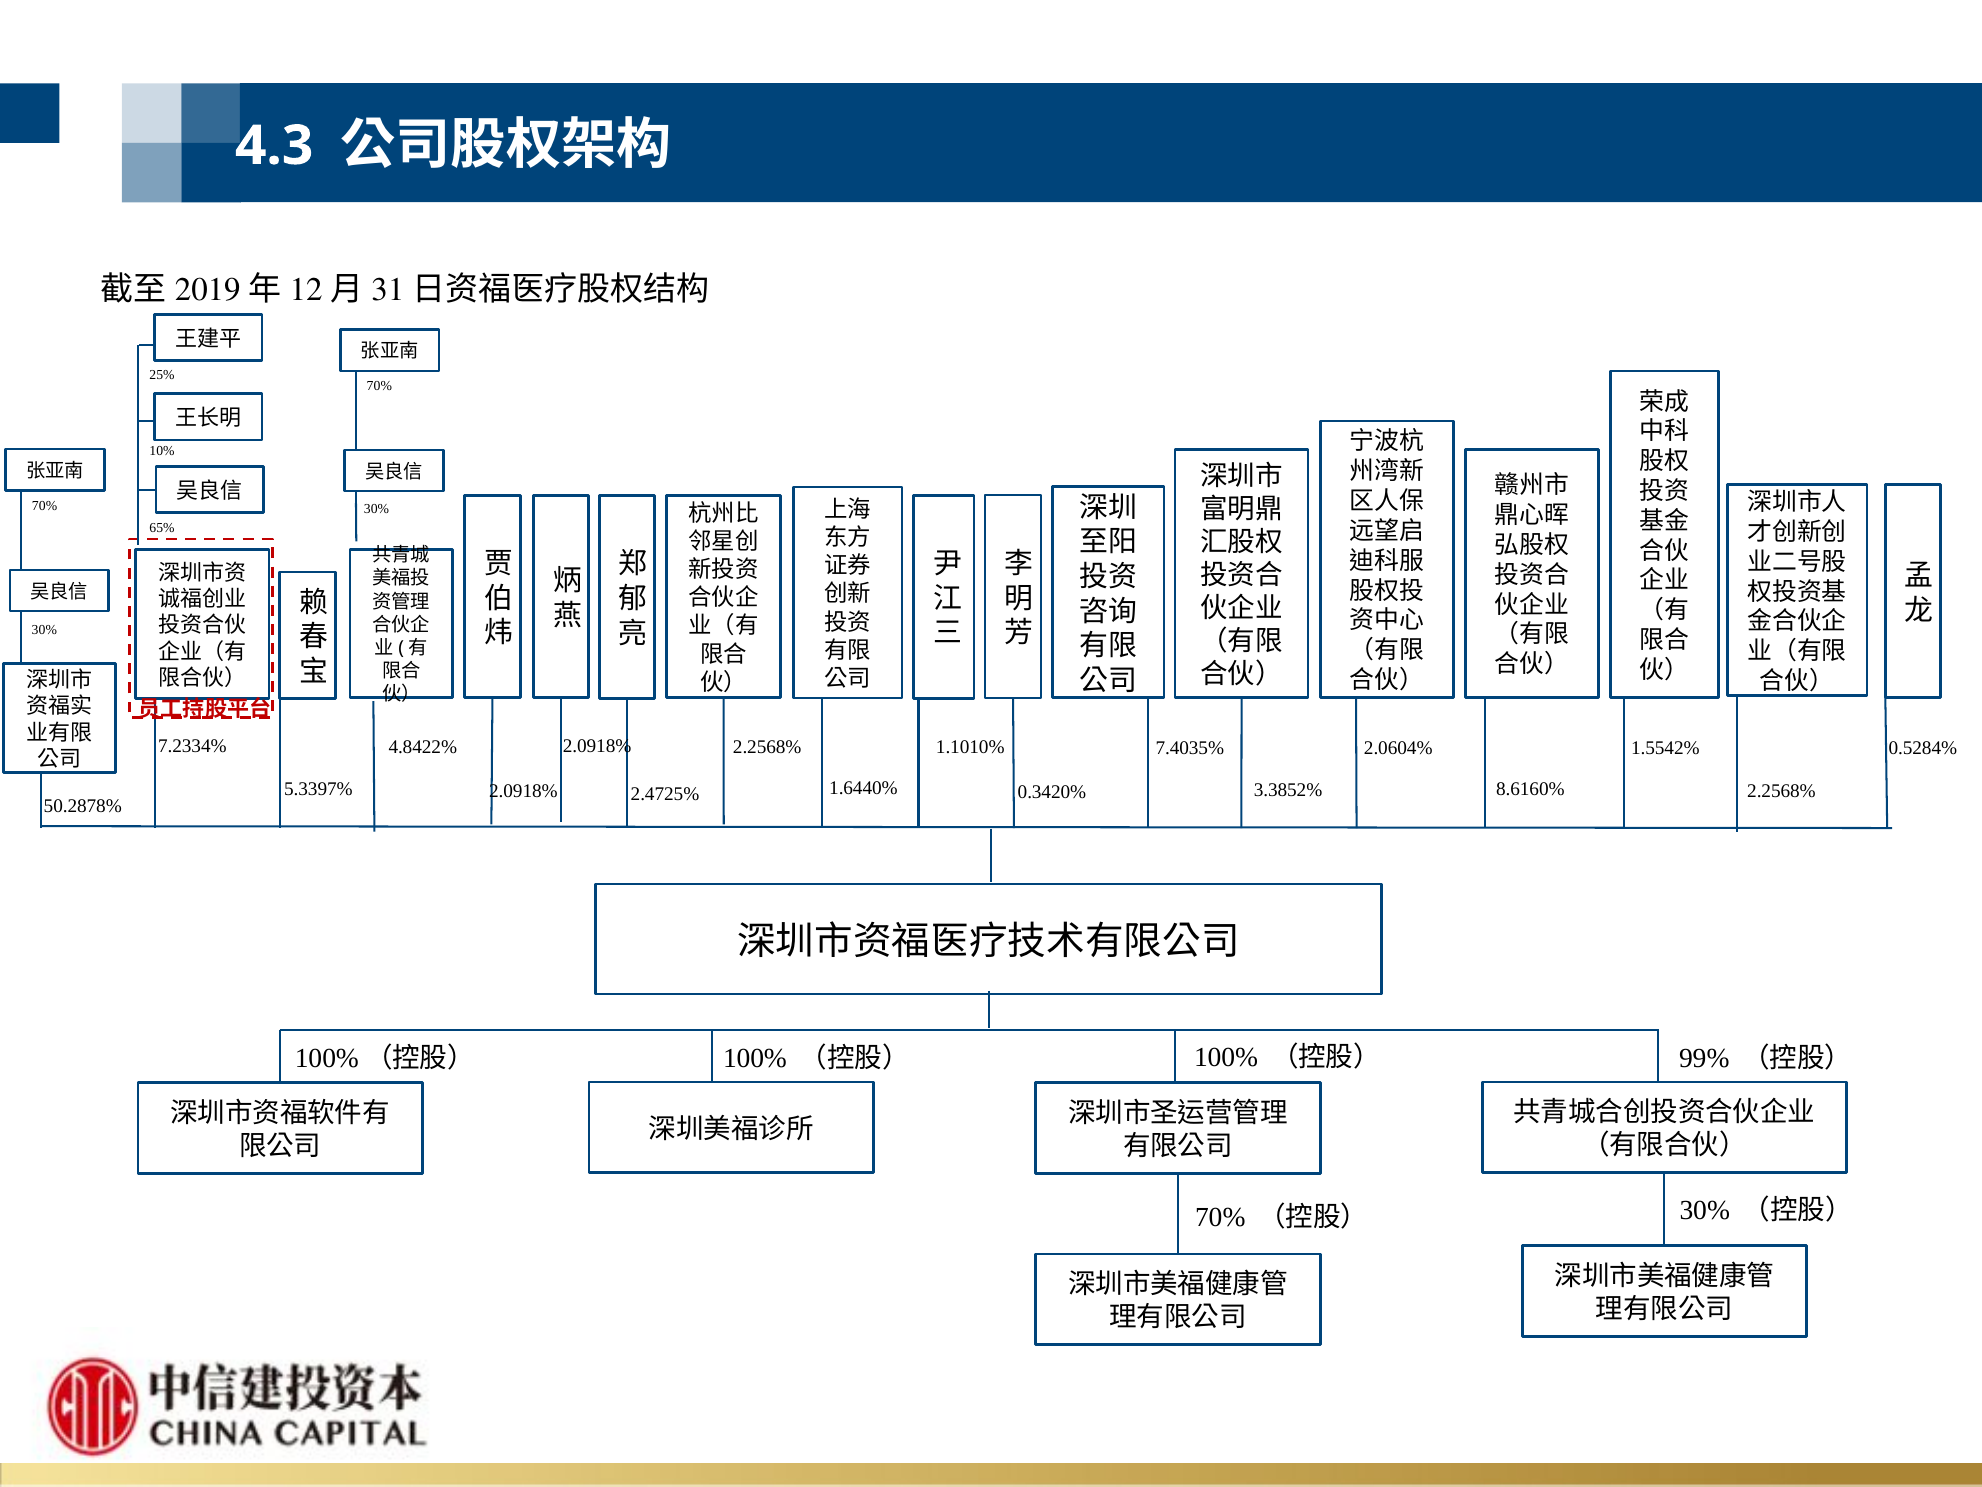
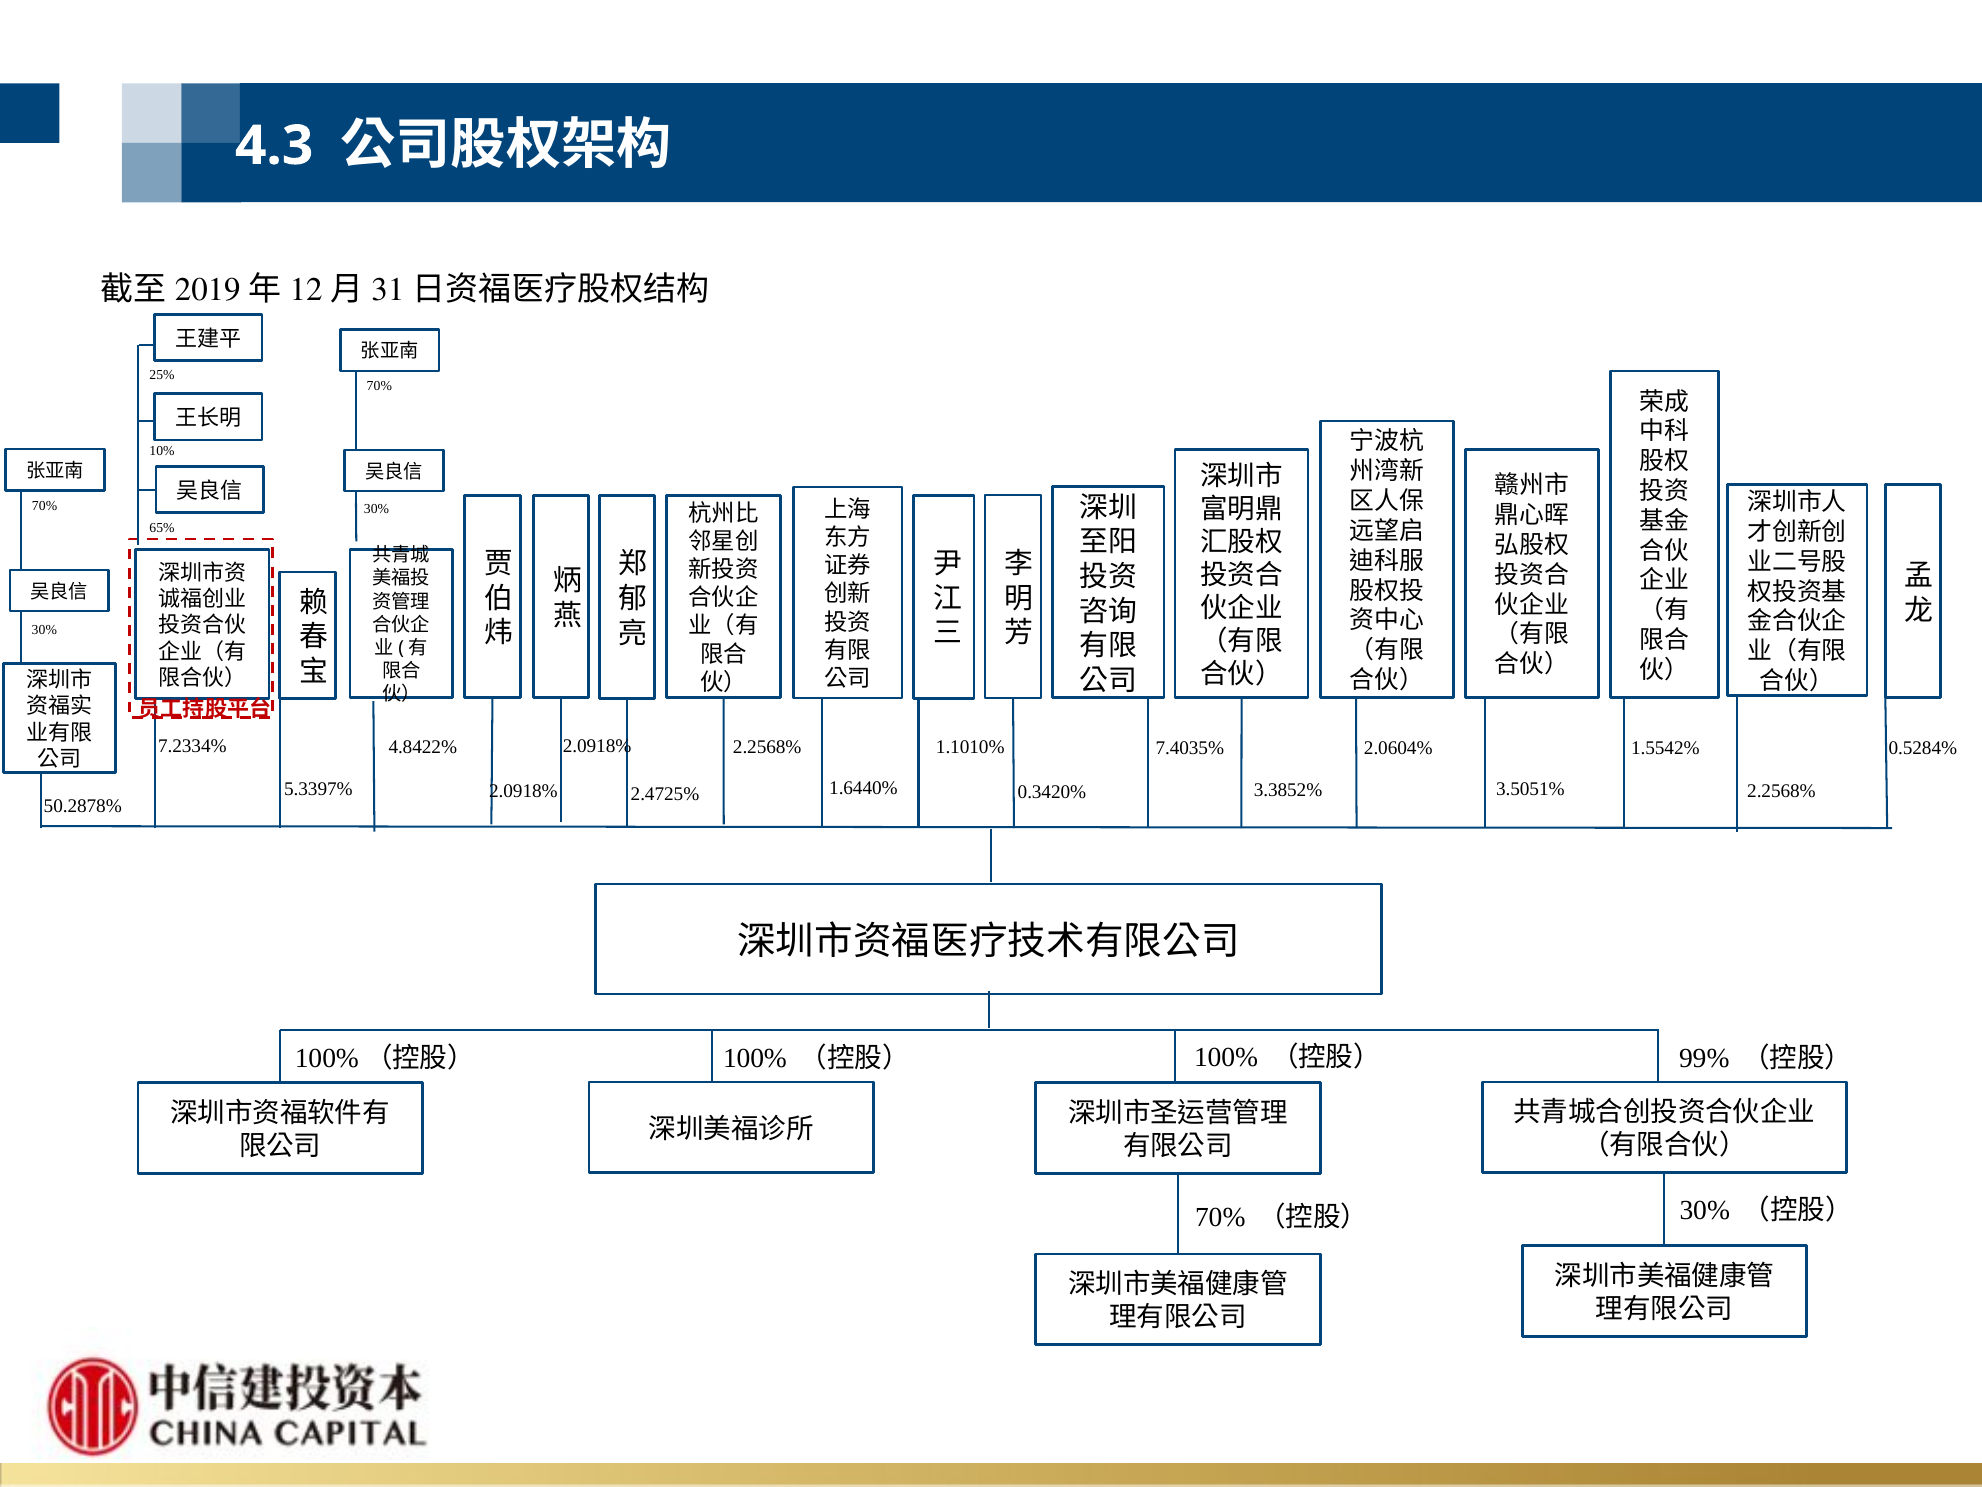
8.6160%: 8.6160% -> 3.5051%
